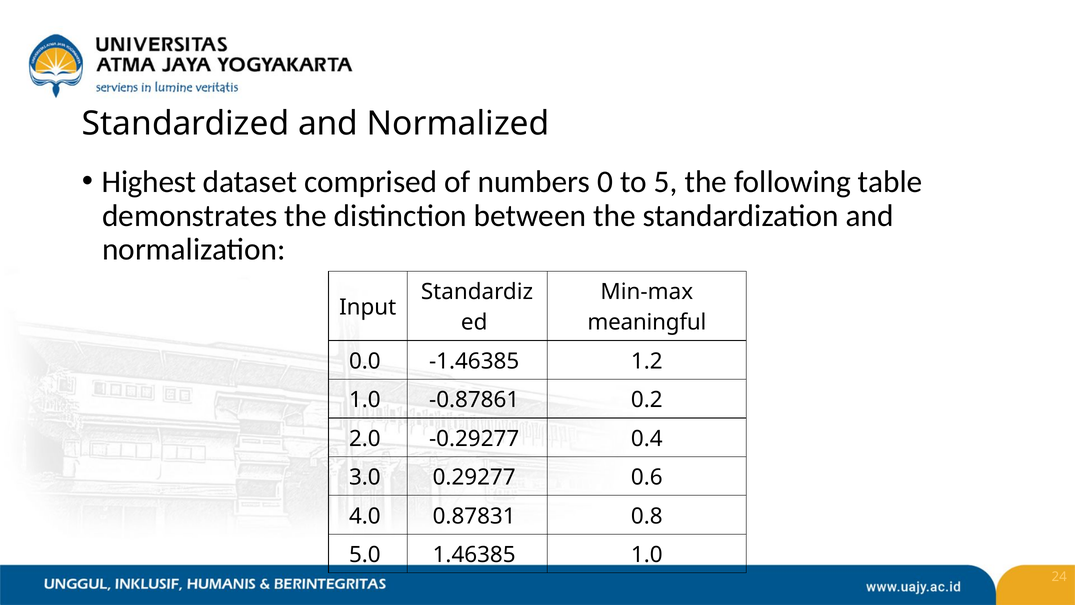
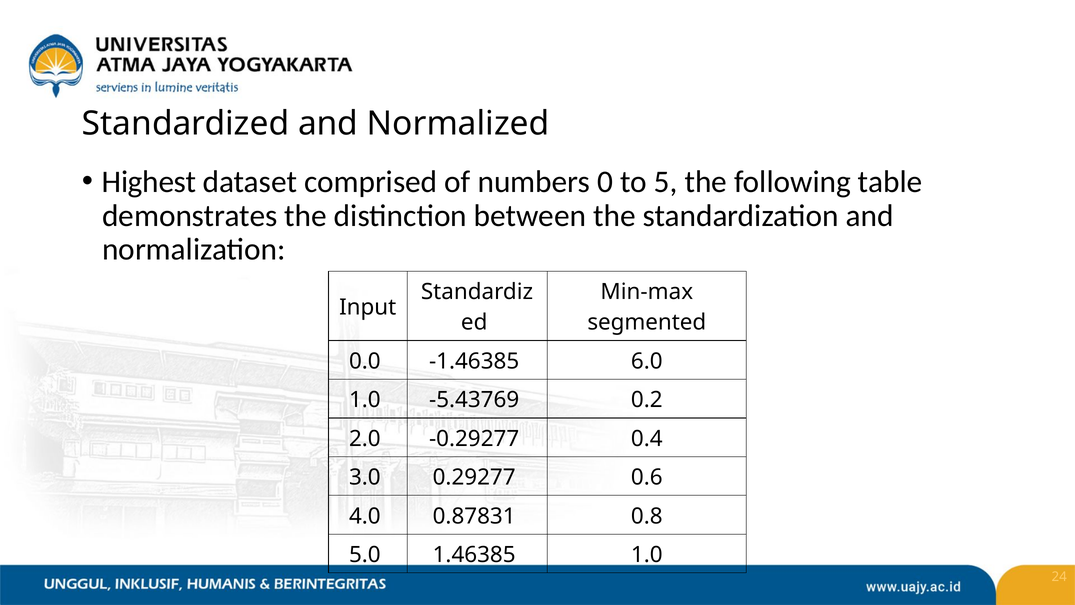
meaningful: meaningful -> segmented
1.2: 1.2 -> 6.0
-0.87861: -0.87861 -> -5.43769
